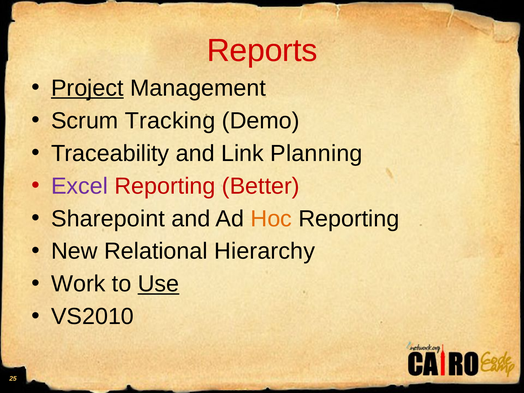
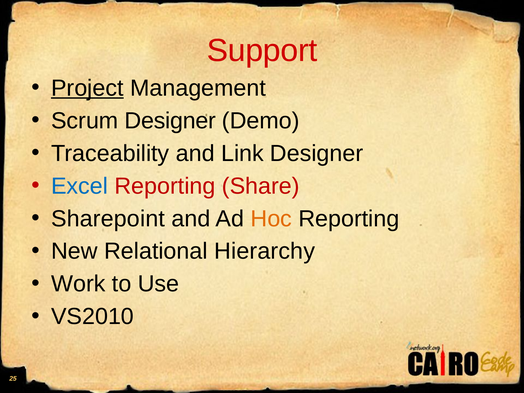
Reports: Reports -> Support
Scrum Tracking: Tracking -> Designer
Link Planning: Planning -> Designer
Excel colour: purple -> blue
Better: Better -> Share
Use underline: present -> none
